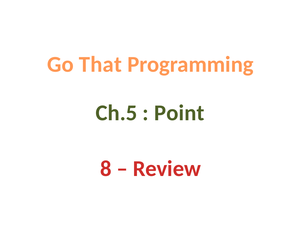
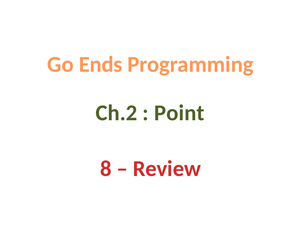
That: That -> Ends
Ch.5: Ch.5 -> Ch.2
